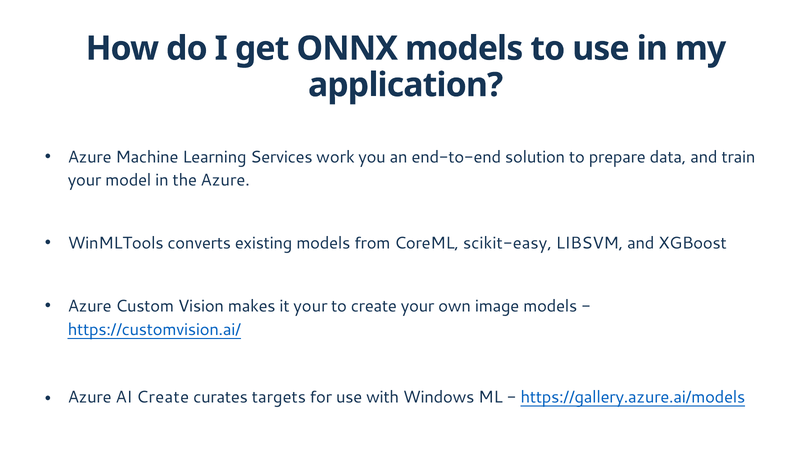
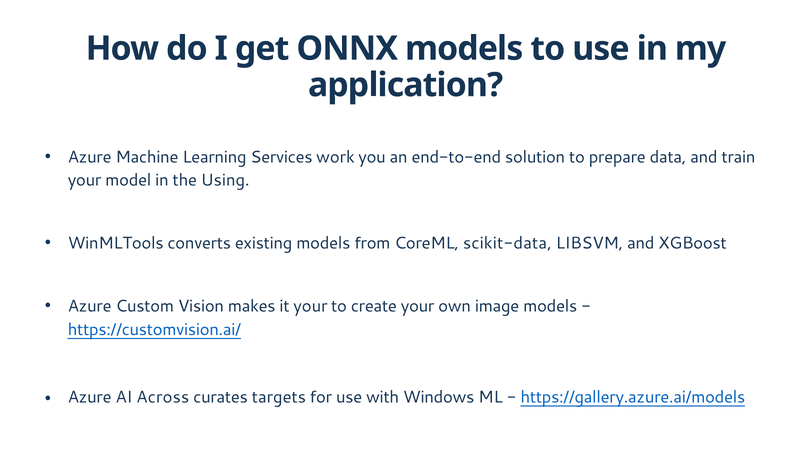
the Azure: Azure -> Using
scikit-easy: scikit-easy -> scikit-data
AI Create: Create -> Across
